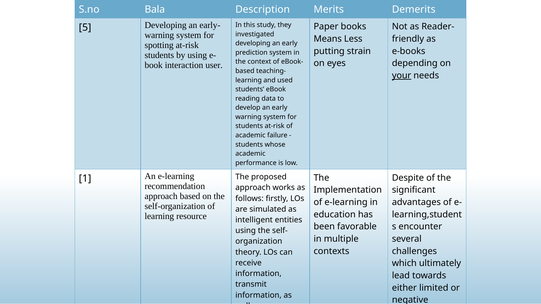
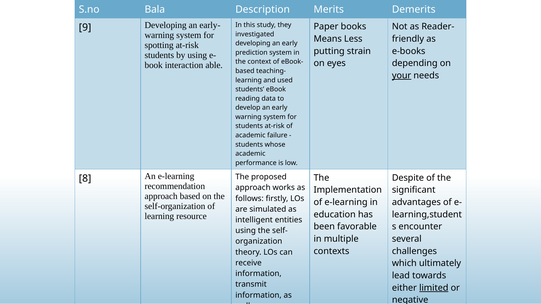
5: 5 -> 9
user: user -> able
1: 1 -> 8
limited underline: none -> present
